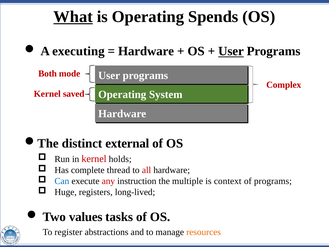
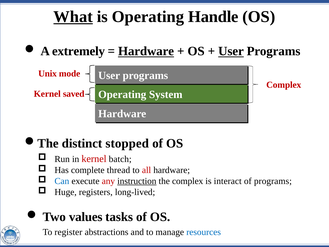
Spends: Spends -> Handle
executing: executing -> extremely
Hardware at (146, 51) underline: none -> present
Both: Both -> Unix
external: external -> stopped
holds: holds -> batch
instruction underline: none -> present
the multiple: multiple -> complex
context: context -> interact
resources colour: orange -> blue
